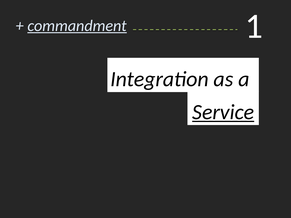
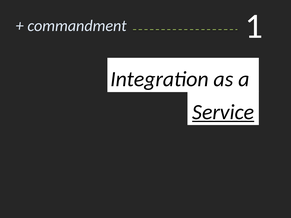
commandment underline: present -> none
